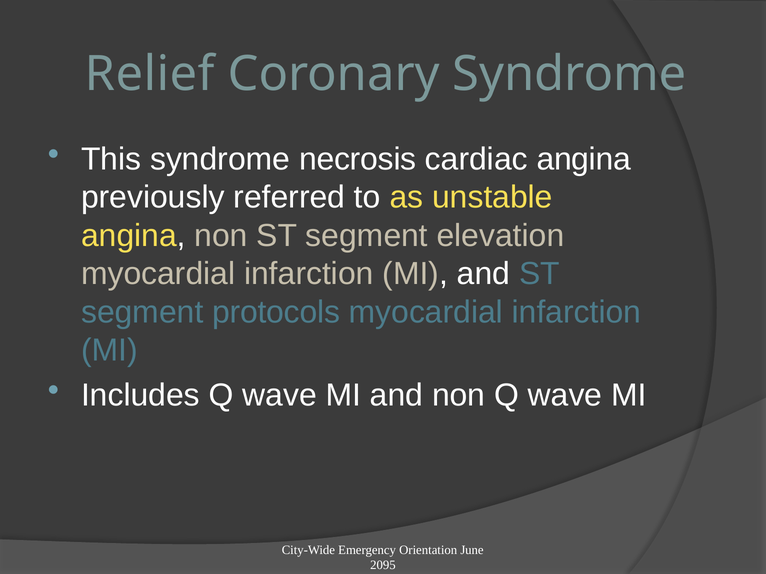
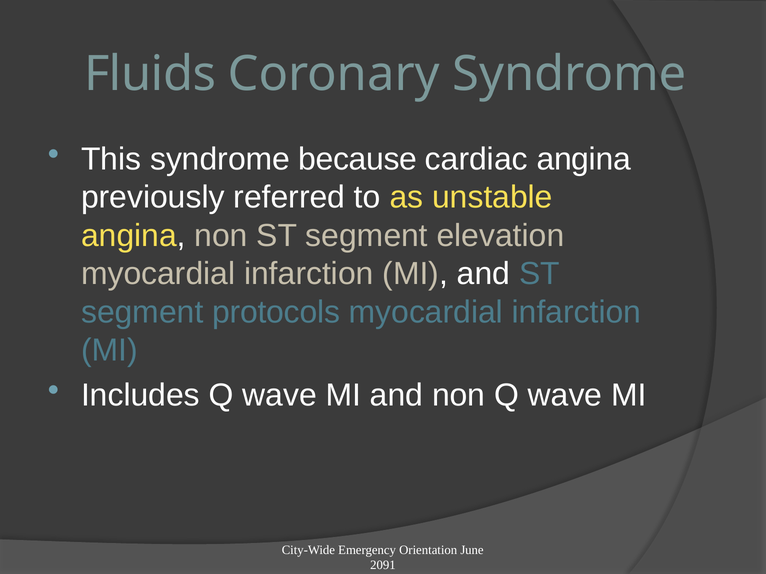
Relief: Relief -> Fluids
necrosis: necrosis -> because
2095: 2095 -> 2091
